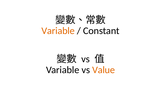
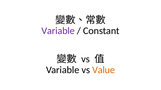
Variable at (58, 31) colour: orange -> purple
